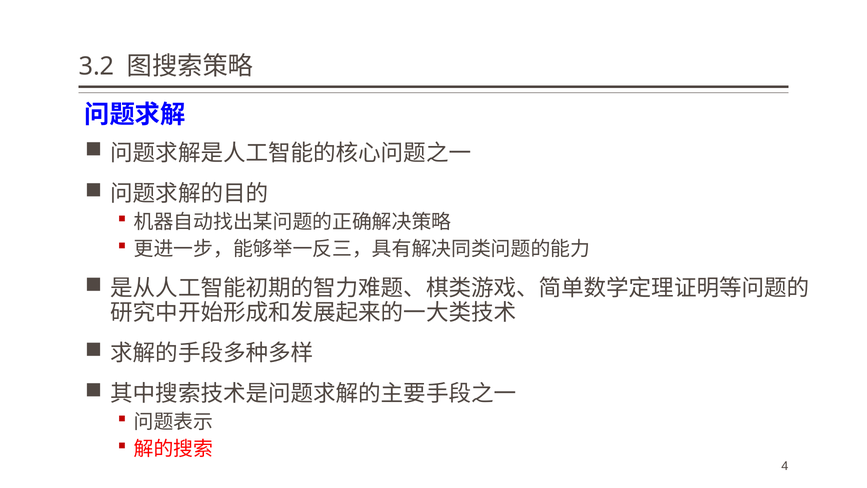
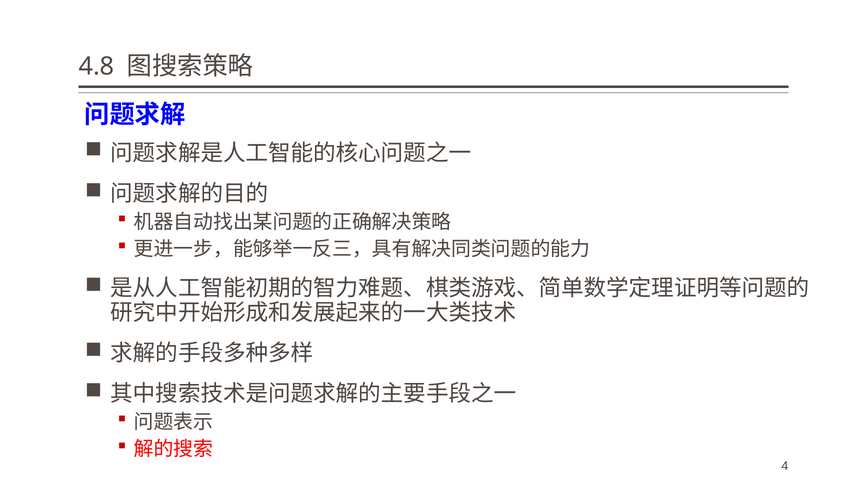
3.2: 3.2 -> 4.8
